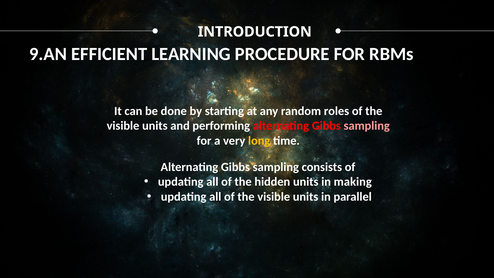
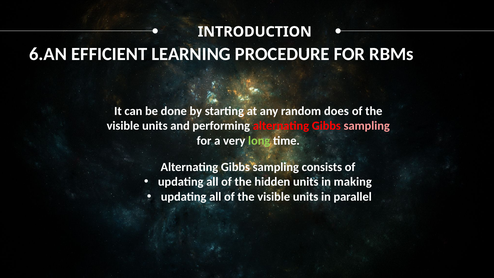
9.AN: 9.AN -> 6.AN
roles: roles -> does
long colour: yellow -> light green
